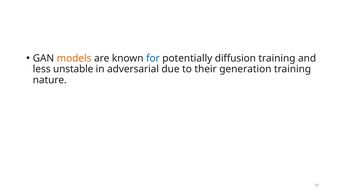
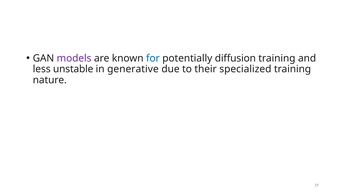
models colour: orange -> purple
adversarial: adversarial -> generative
generation: generation -> specialized
